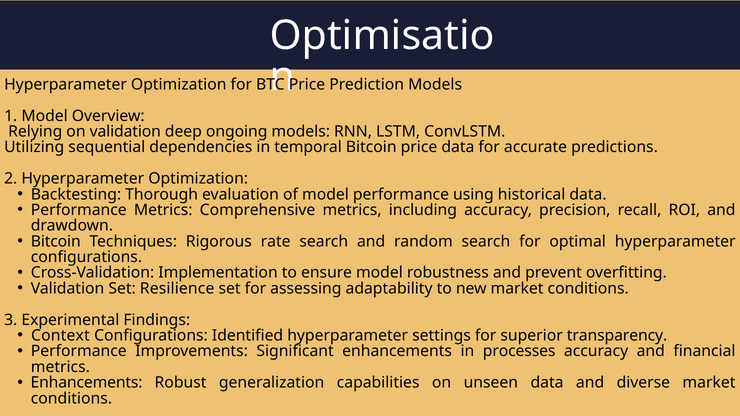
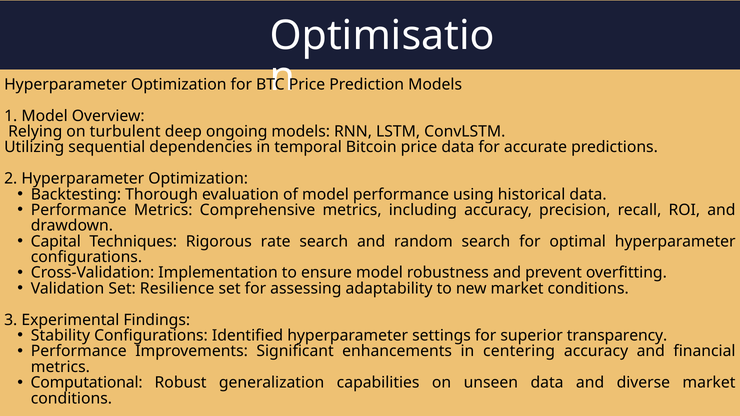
on validation: validation -> turbulent
Bitcoin at (56, 242): Bitcoin -> Capital
Context: Context -> Stability
processes: processes -> centering
Enhancements at (87, 383): Enhancements -> Computational
